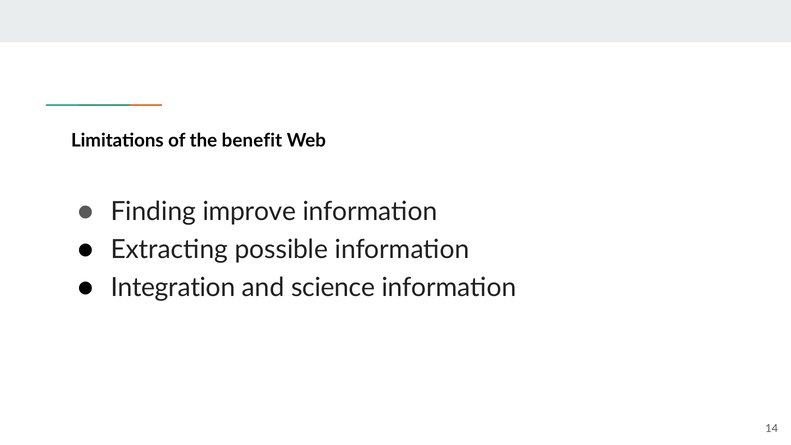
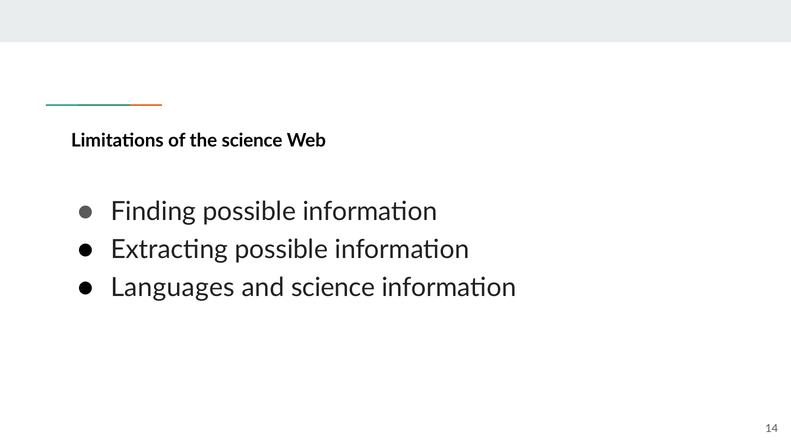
the benefit: benefit -> science
Finding improve: improve -> possible
Integration: Integration -> Languages
